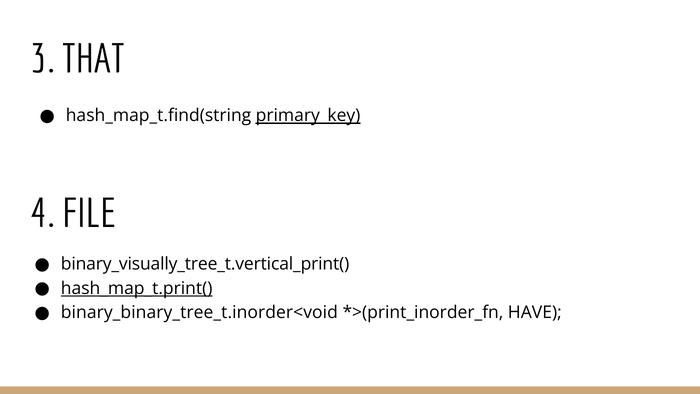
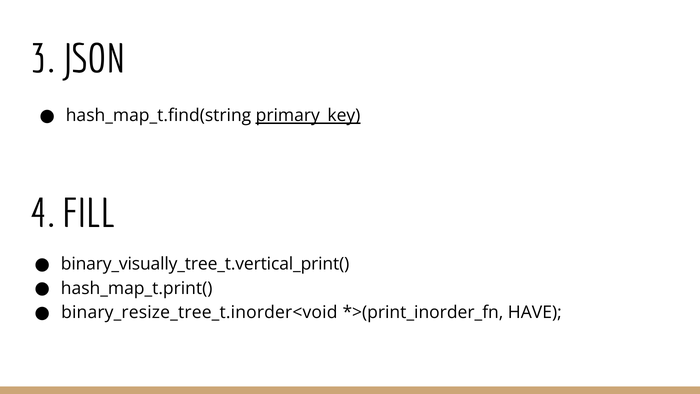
THAT: THAT -> JSON
FILE: FILE -> FILL
hash_map_t.print( underline: present -> none
binary_binary_tree_t.inorder<void: binary_binary_tree_t.inorder<void -> binary_resize_tree_t.inorder<void
